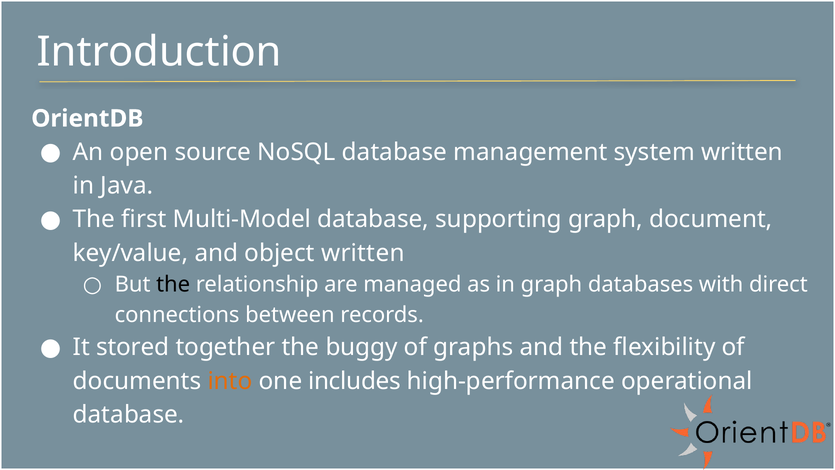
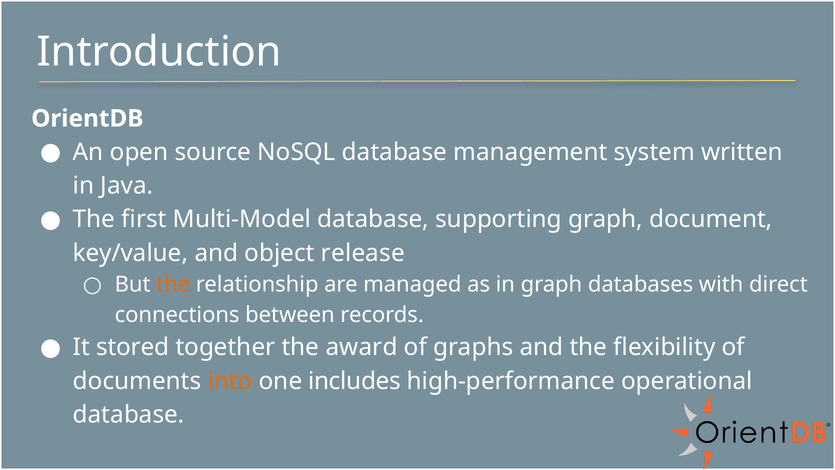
object written: written -> release
the at (173, 284) colour: black -> orange
buggy: buggy -> award
